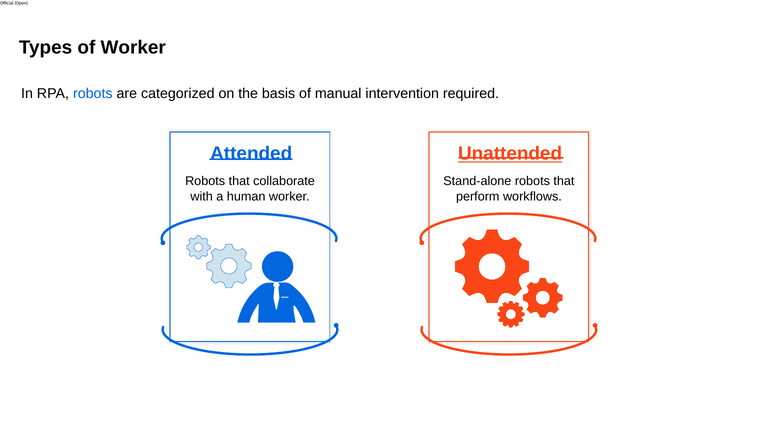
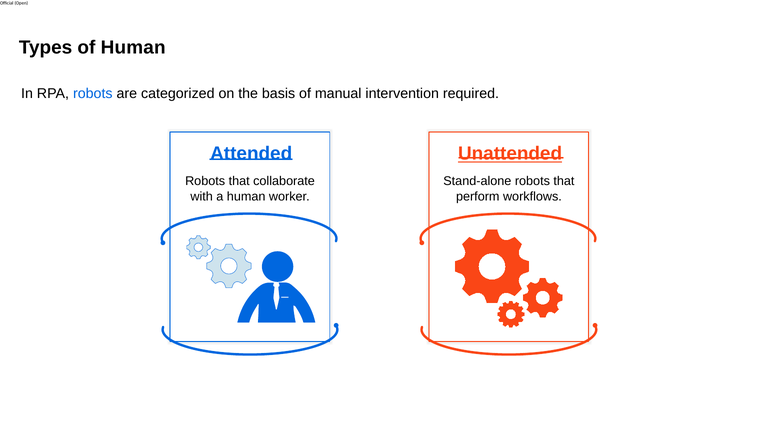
of Worker: Worker -> Human
